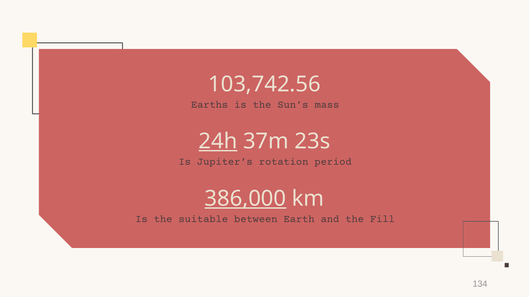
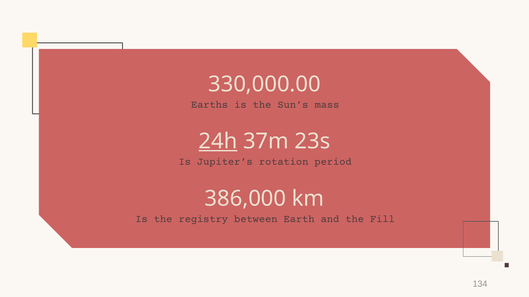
103,742.56: 103,742.56 -> 330,000.00
386,000 underline: present -> none
suitable: suitable -> registry
